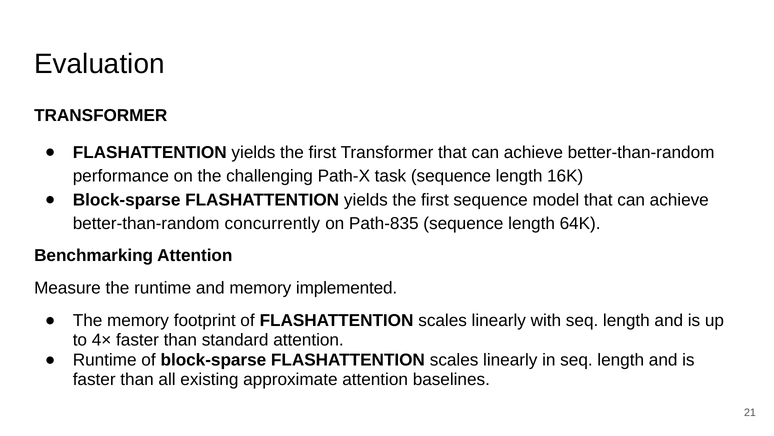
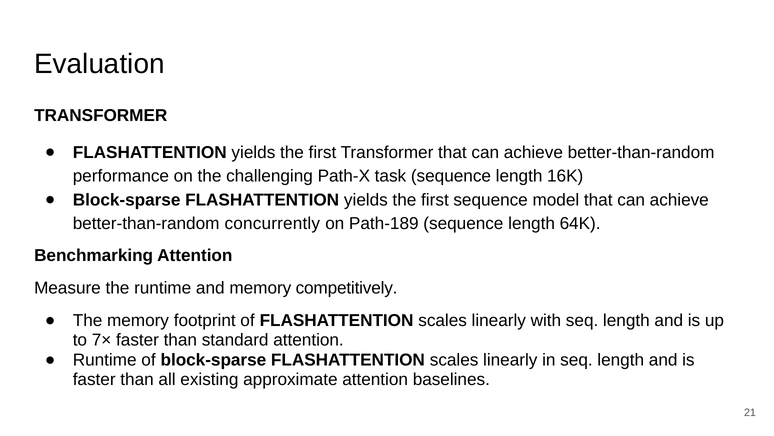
Path-835: Path-835 -> Path-189
implemented: implemented -> competitively
4×: 4× -> 7×
